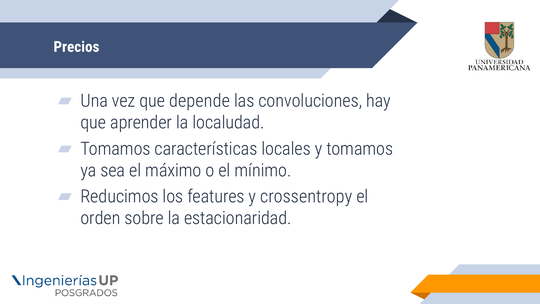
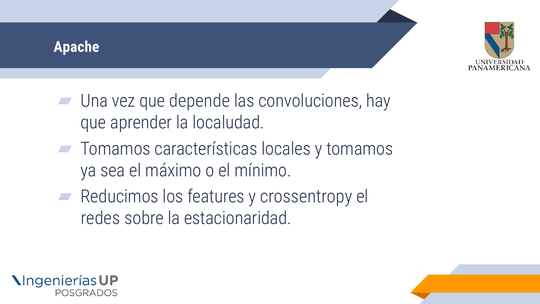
Precios: Precios -> Apache
orden: orden -> redes
